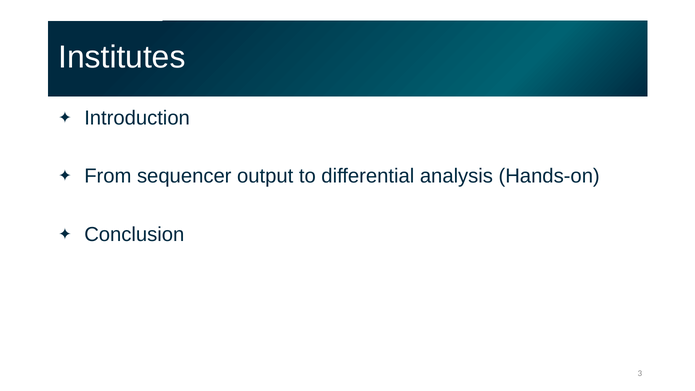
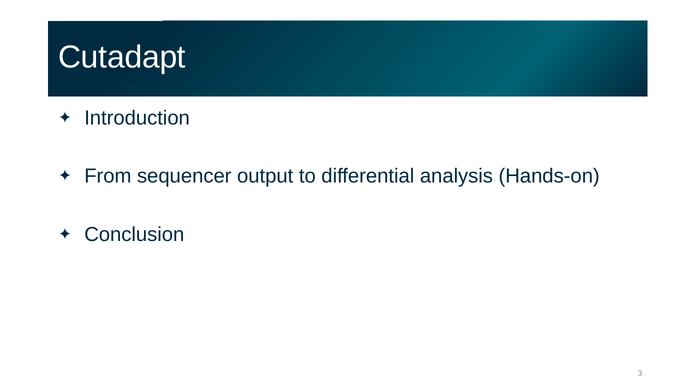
Institutes: Institutes -> Cutadapt
